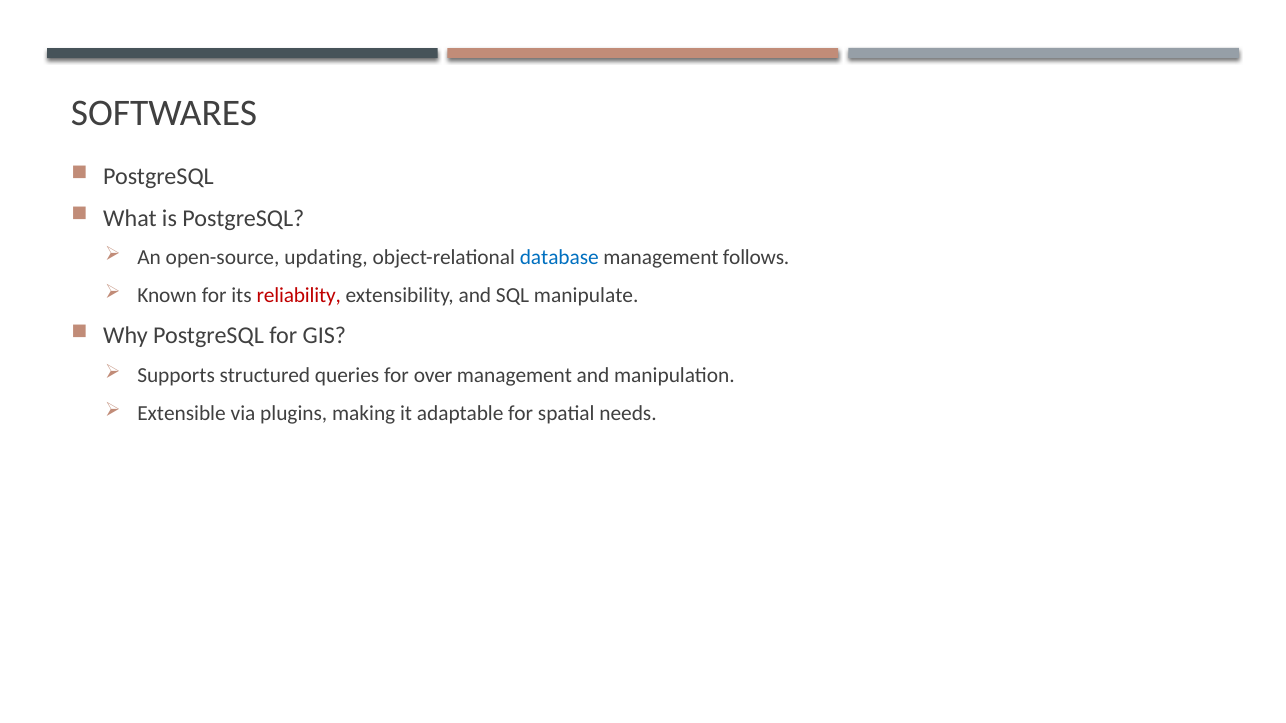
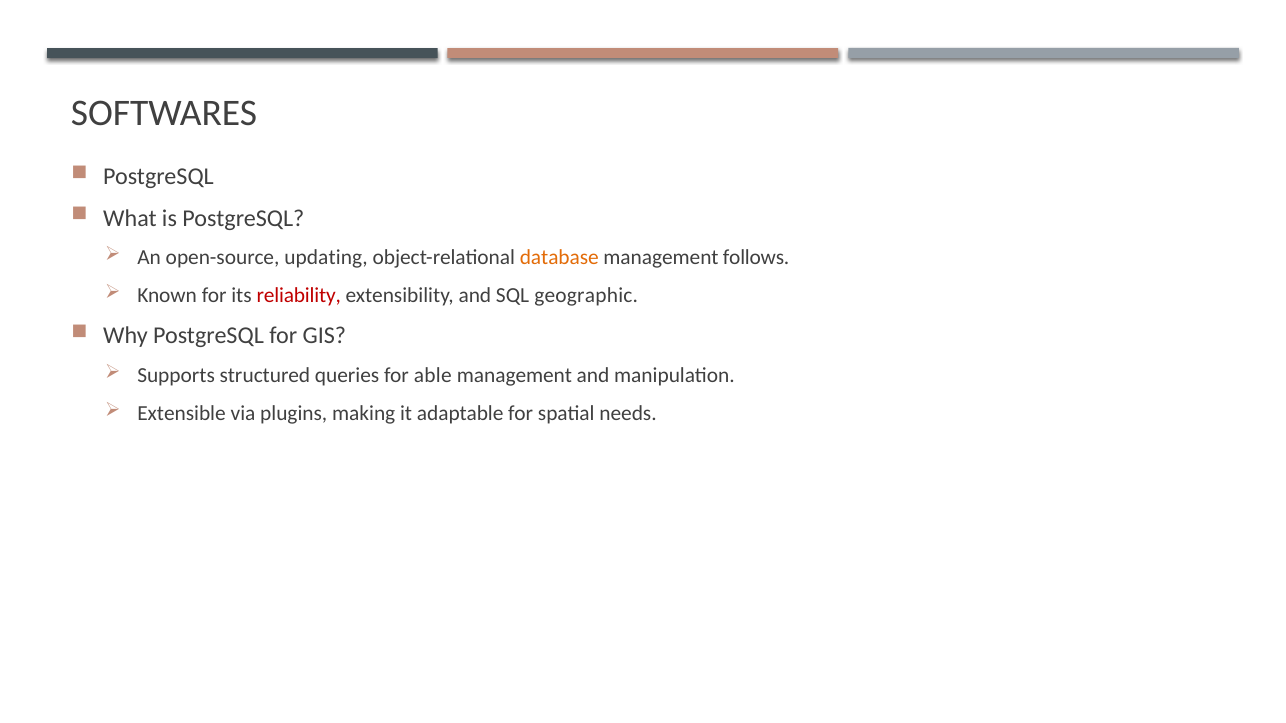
database colour: blue -> orange
manipulate: manipulate -> geographic
over: over -> able
